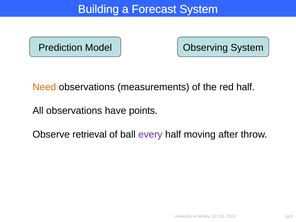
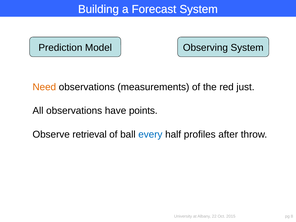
red half: half -> just
every colour: purple -> blue
moving: moving -> profiles
